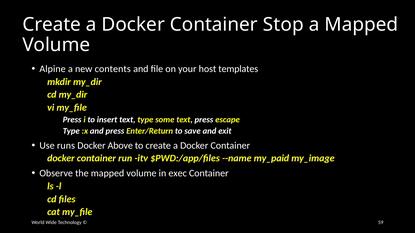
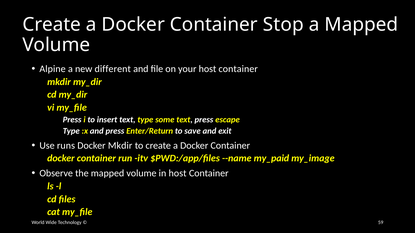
contents: contents -> different
your host templates: templates -> container
Docker Above: Above -> Mkdir
in exec: exec -> host
